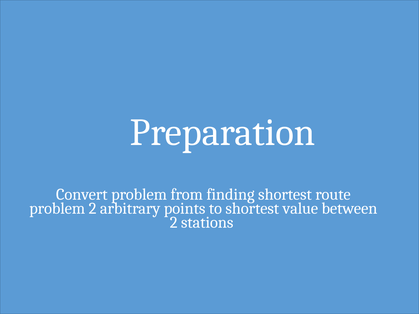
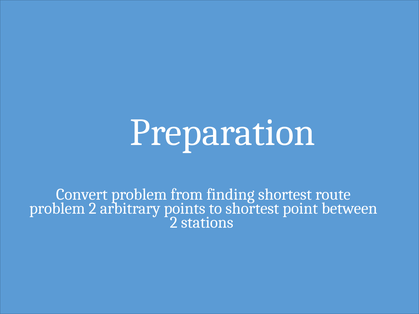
value: value -> point
